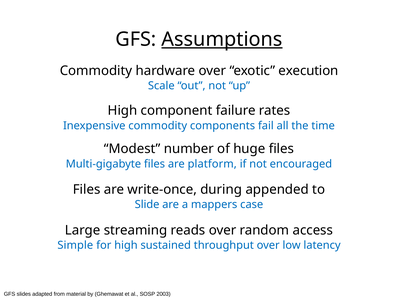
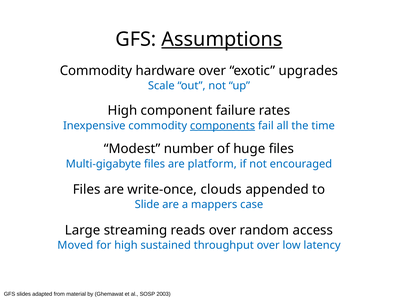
execution: execution -> upgrades
components underline: none -> present
during: during -> clouds
Simple: Simple -> Moved
